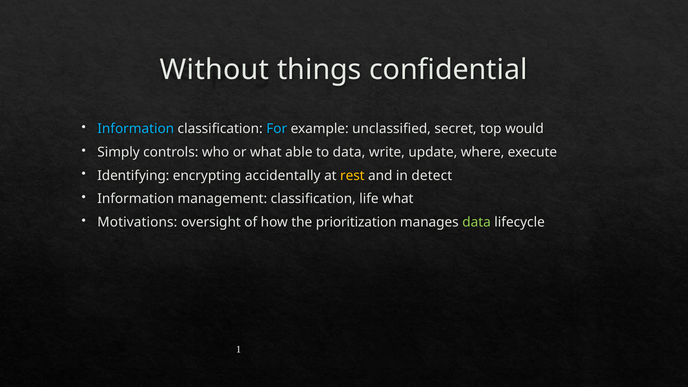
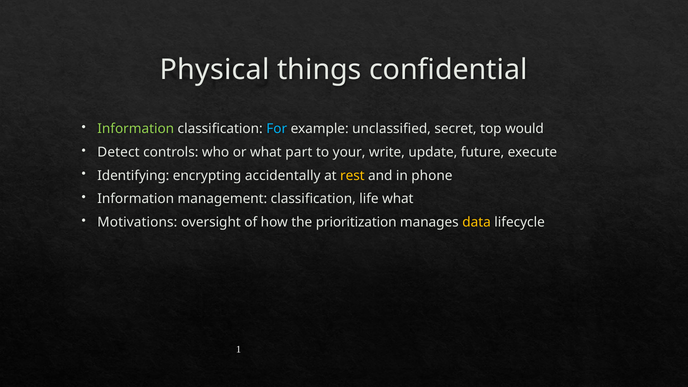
Without: Without -> Physical
Information at (136, 129) colour: light blue -> light green
Simply: Simply -> Detect
able: able -> part
to data: data -> your
where: where -> future
detect: detect -> phone
data at (477, 222) colour: light green -> yellow
